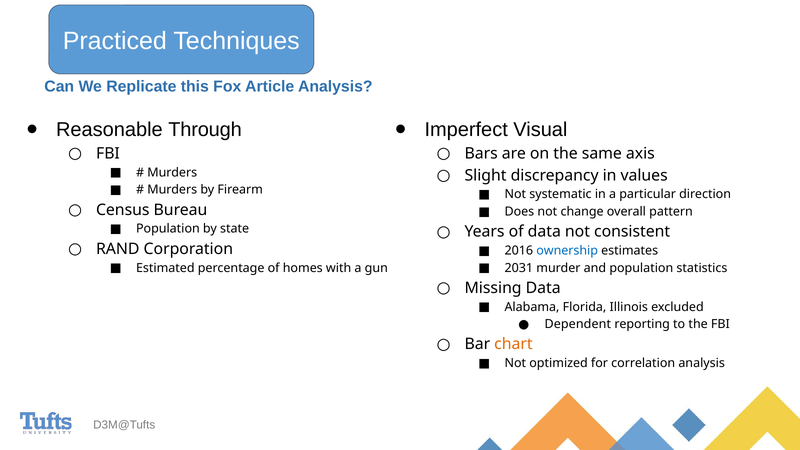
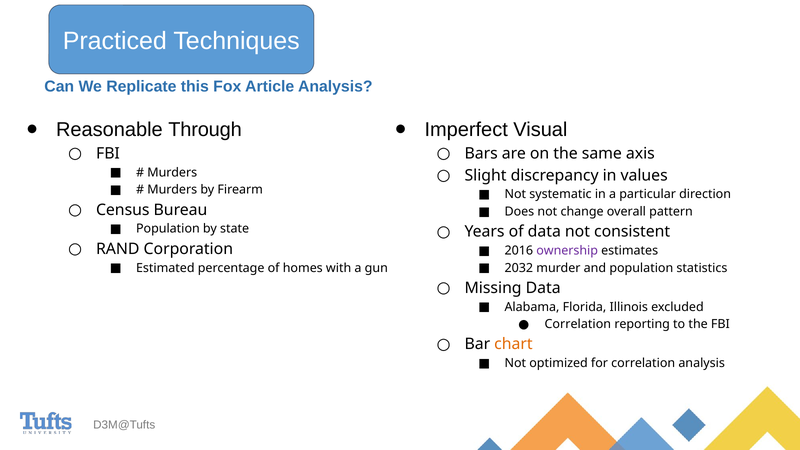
ownership colour: blue -> purple
2031: 2031 -> 2032
Dependent at (578, 324): Dependent -> Correlation
